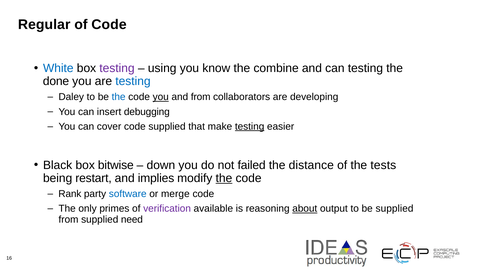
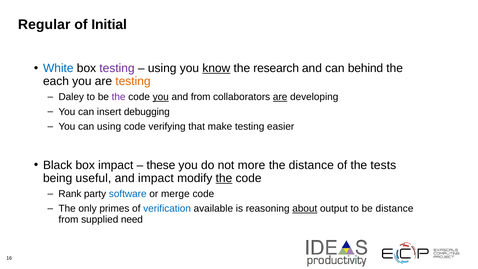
of Code: Code -> Initial
know underline: none -> present
combine: combine -> research
can testing: testing -> behind
done: done -> each
testing at (133, 81) colour: blue -> orange
the at (119, 97) colour: blue -> purple
are at (280, 97) underline: none -> present
can cover: cover -> using
code supplied: supplied -> verifying
testing at (250, 126) underline: present -> none
box bitwise: bitwise -> impact
down: down -> these
failed: failed -> more
restart: restart -> useful
and implies: implies -> impact
verification colour: purple -> blue
be supplied: supplied -> distance
